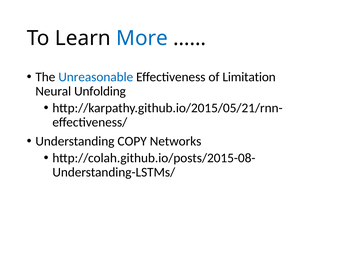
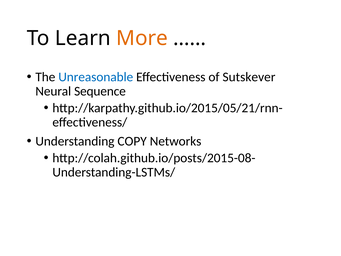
More colour: blue -> orange
Limitation: Limitation -> Sutskever
Unfolding: Unfolding -> Sequence
